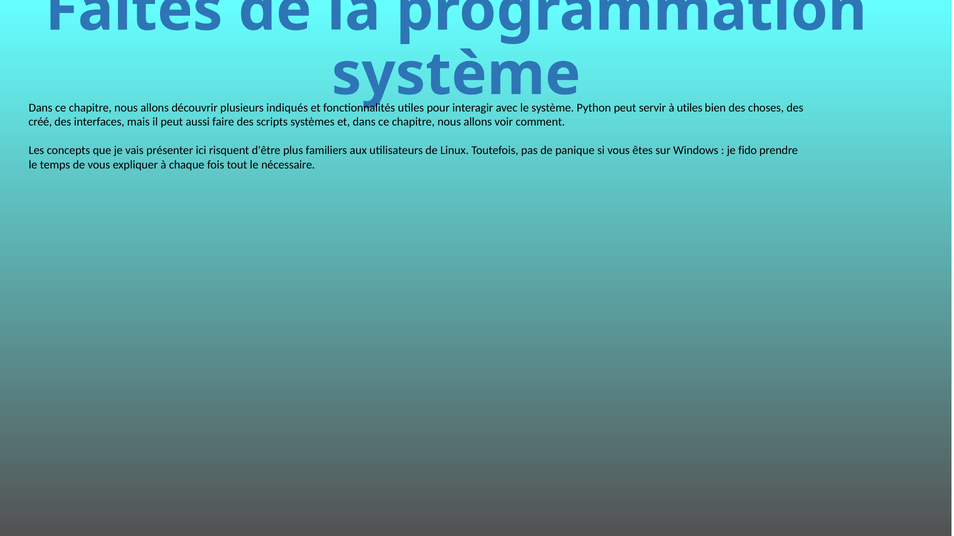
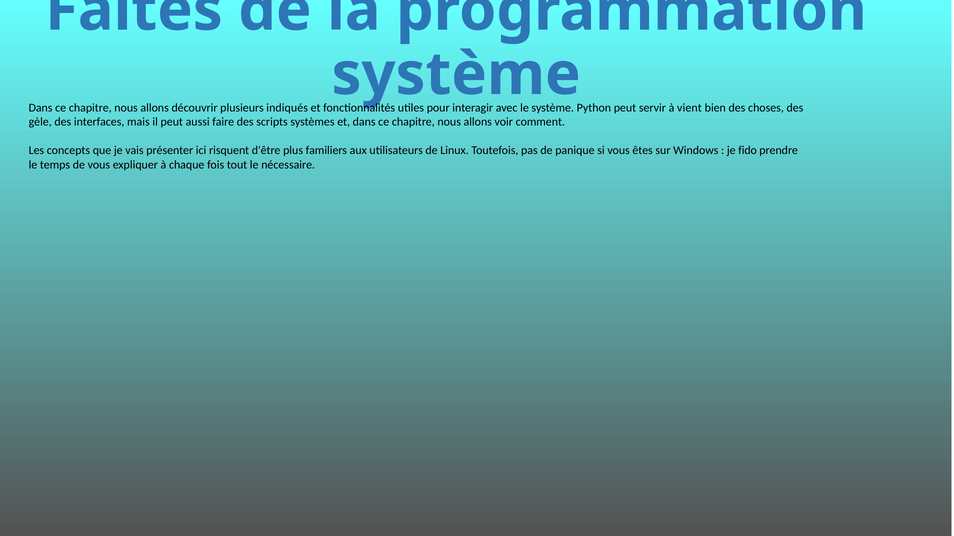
à utiles: utiles -> vient
créé: créé -> gèle
